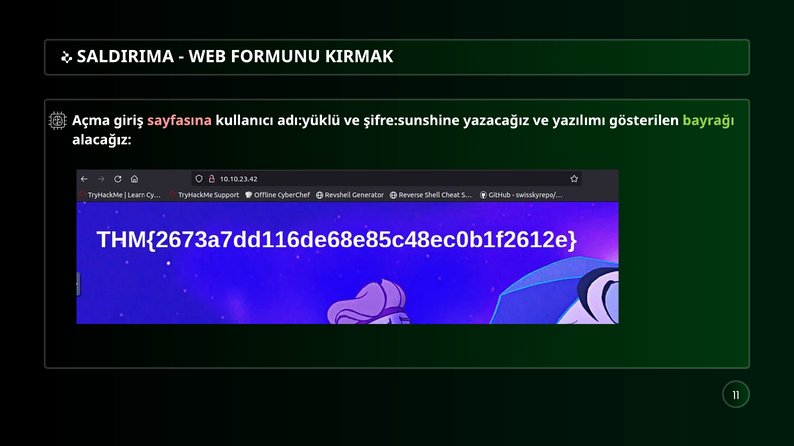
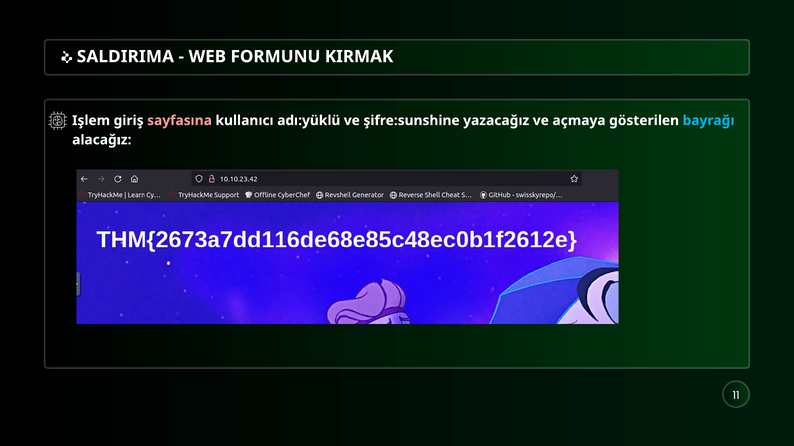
Açma: Açma -> Işlem
yazılımı: yazılımı -> açmaya
bayrağı colour: light green -> light blue
